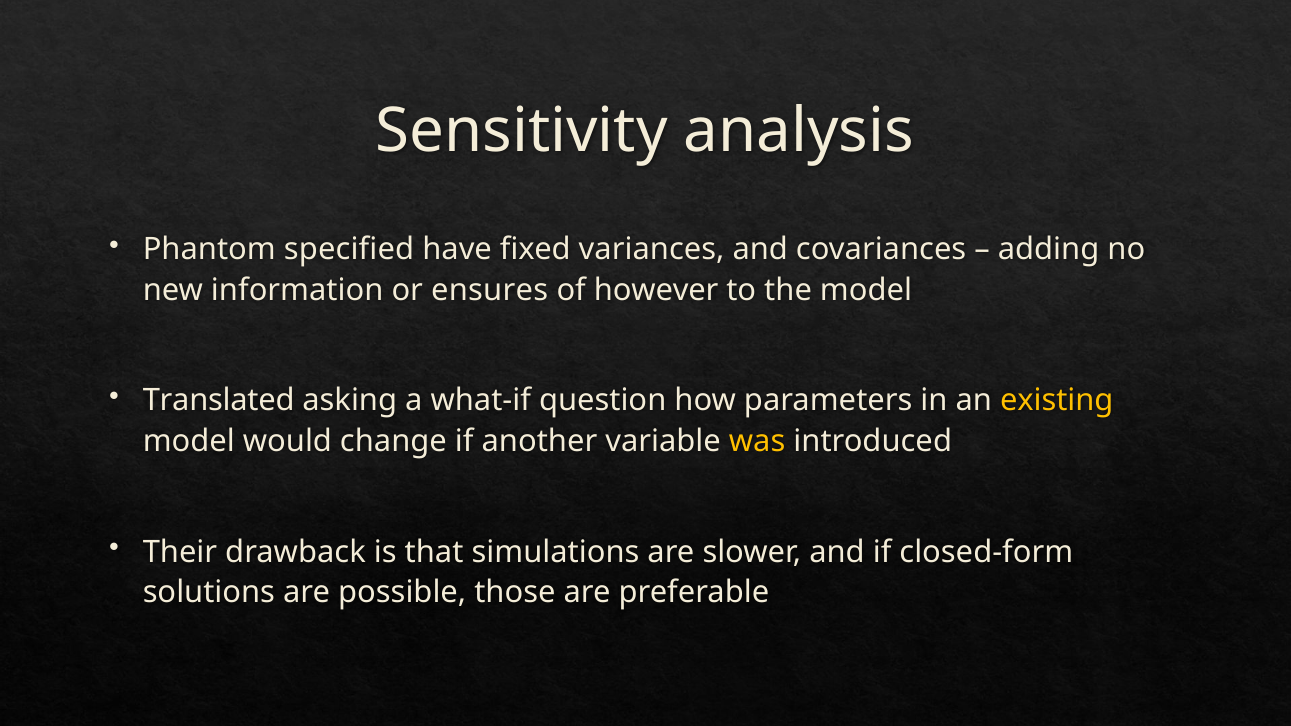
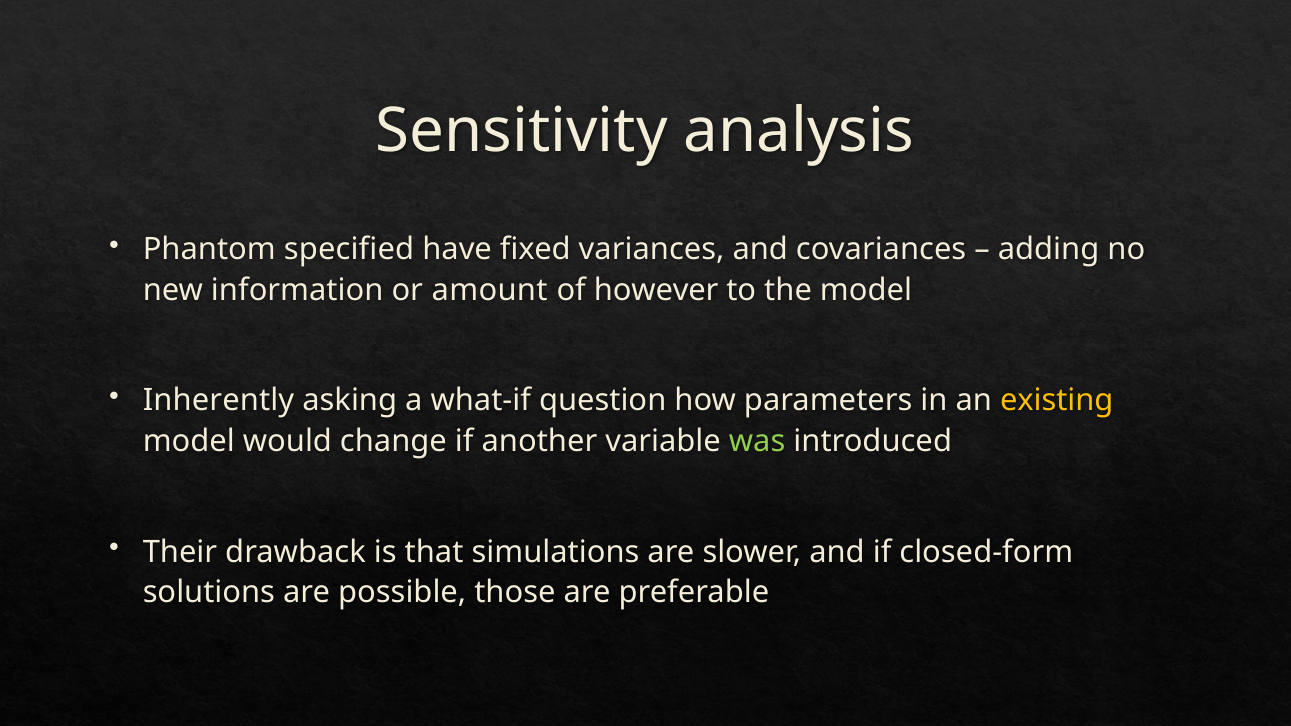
ensures: ensures -> amount
Translated: Translated -> Inherently
was colour: yellow -> light green
